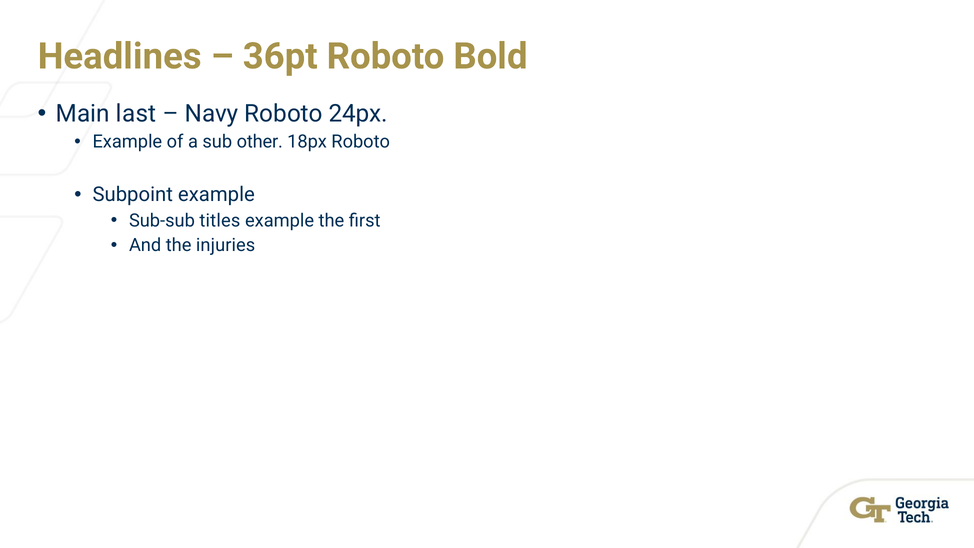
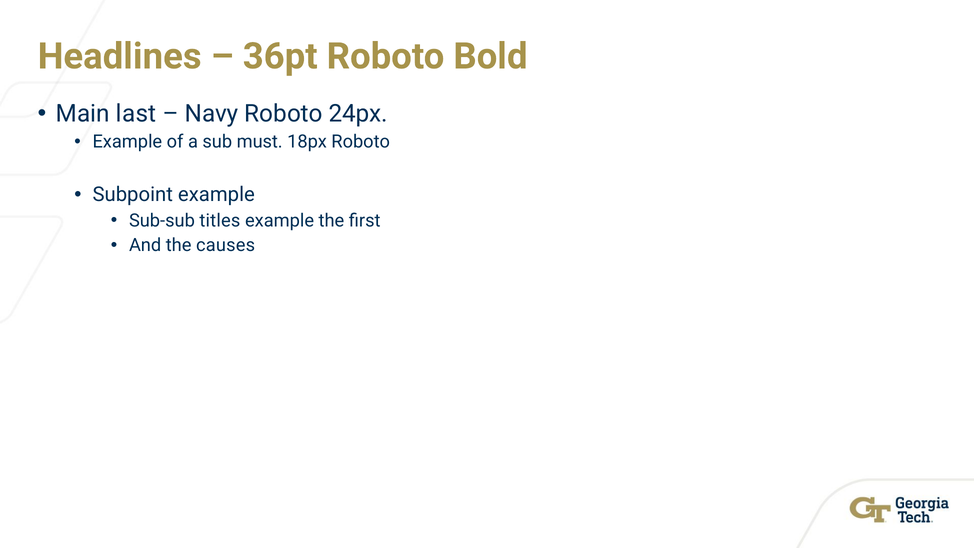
other: other -> must
injuries: injuries -> causes
